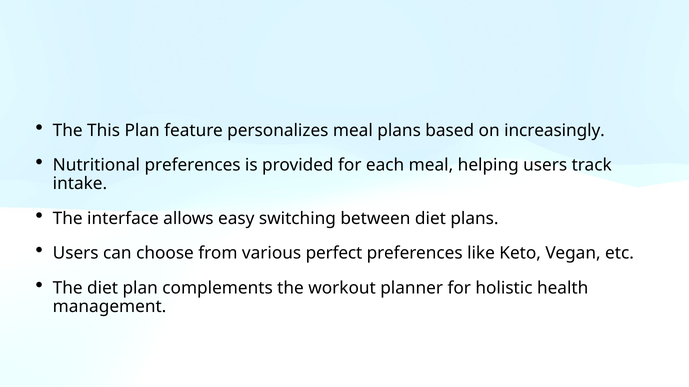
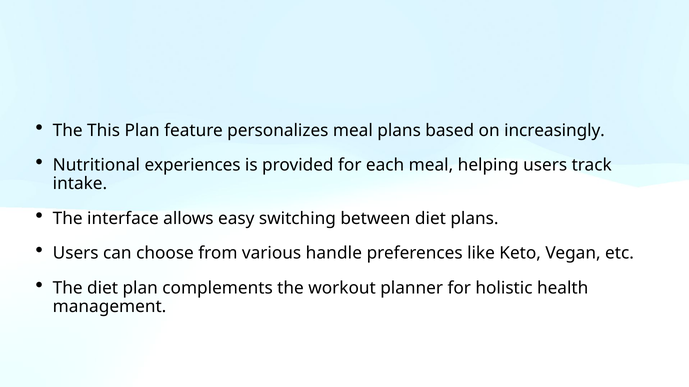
Nutritional preferences: preferences -> experiences
perfect: perfect -> handle
